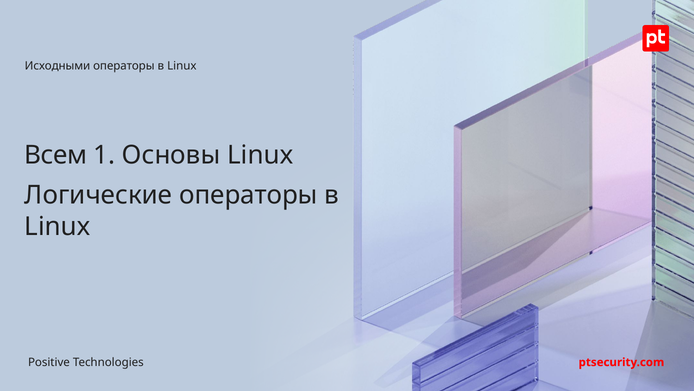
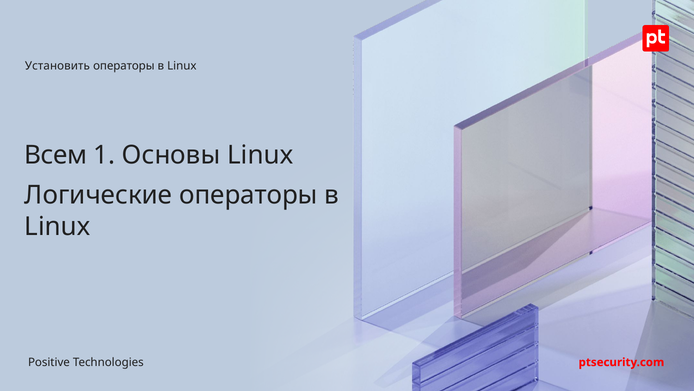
Исходными: Исходными -> Установить
